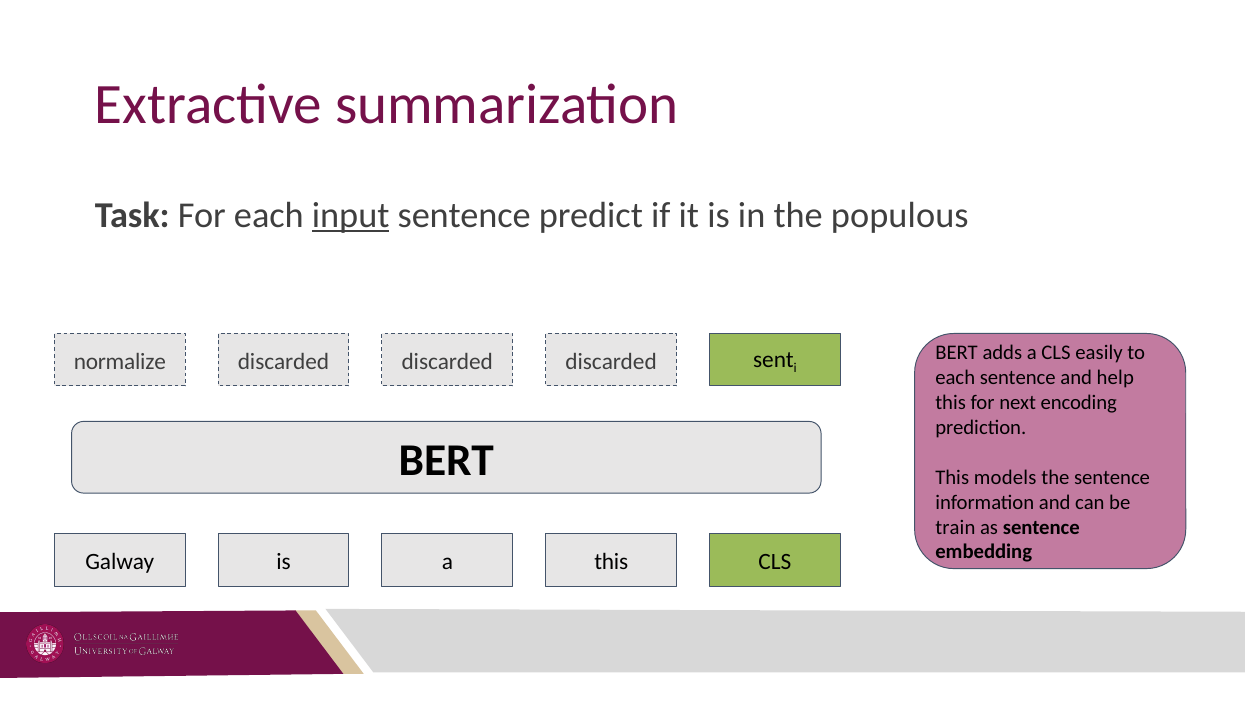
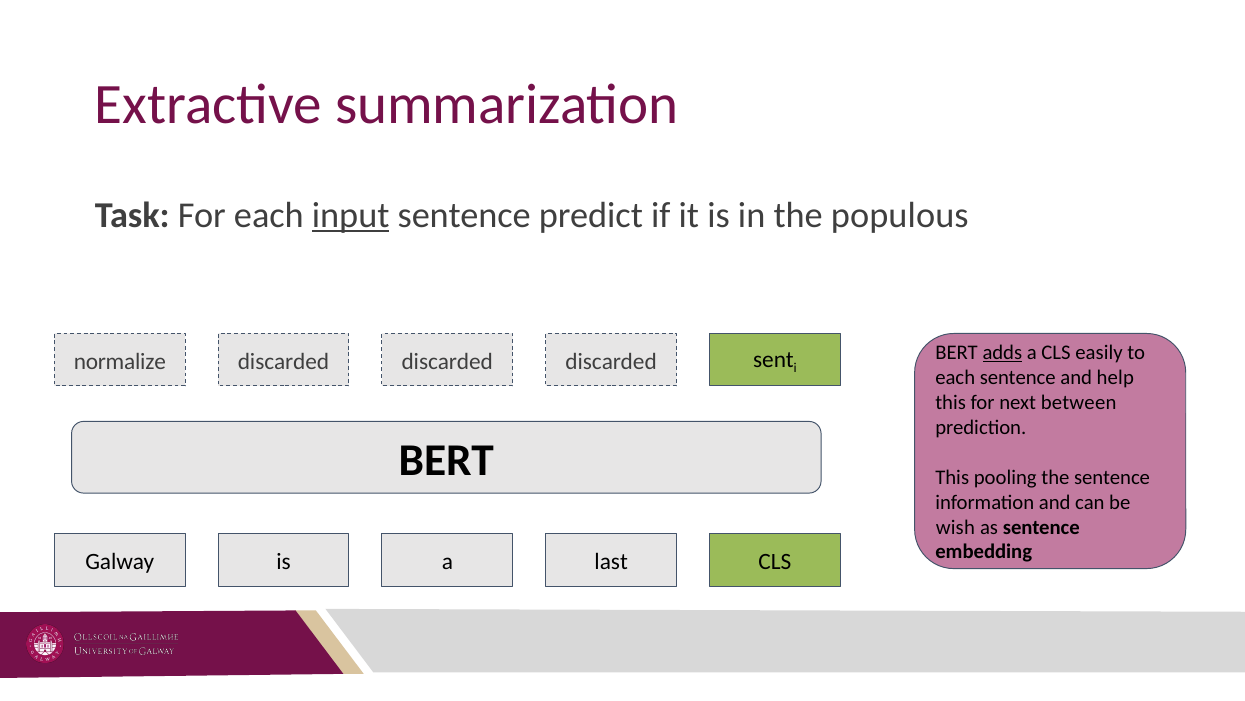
adds underline: none -> present
encoding: encoding -> between
models: models -> pooling
train: train -> wish
a this: this -> last
